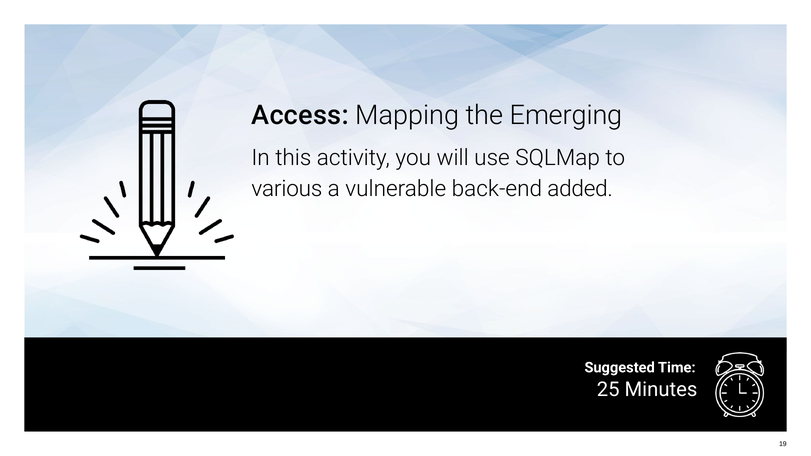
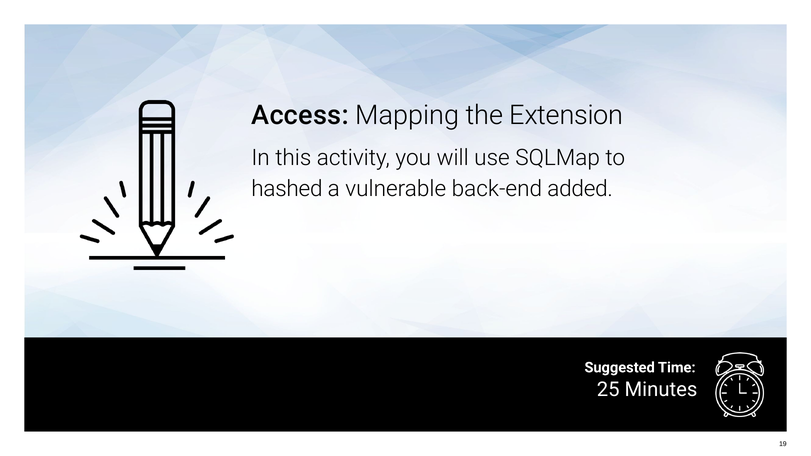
Emerging: Emerging -> Extension
various: various -> hashed
